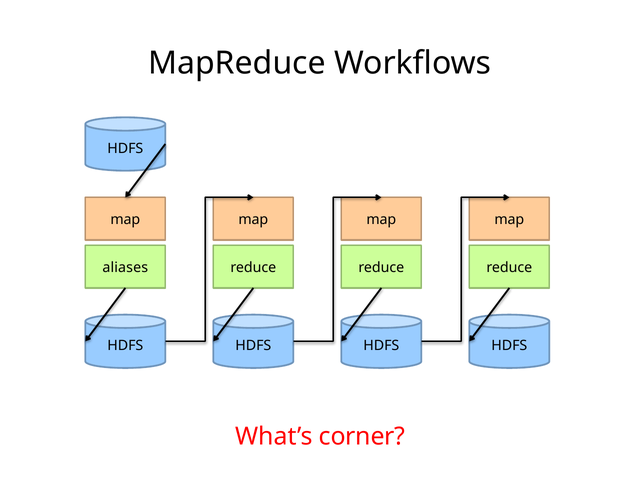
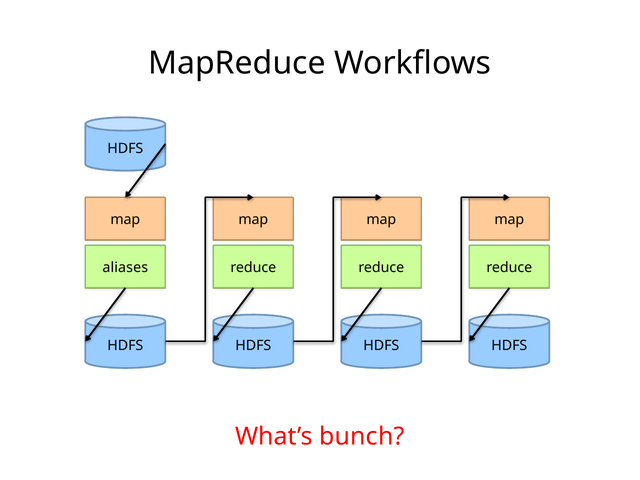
corner: corner -> bunch
